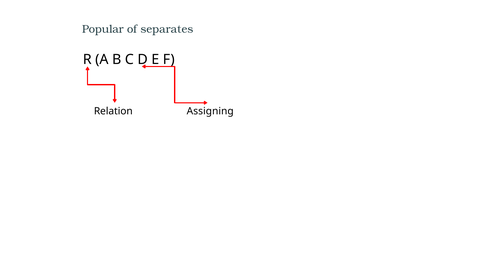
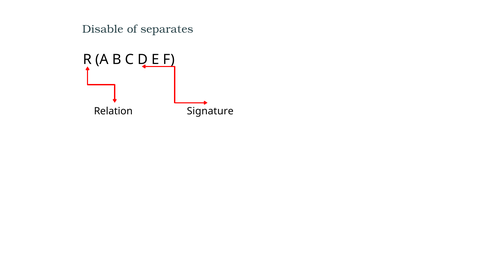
Popular: Popular -> Disable
Assigning: Assigning -> Signature
